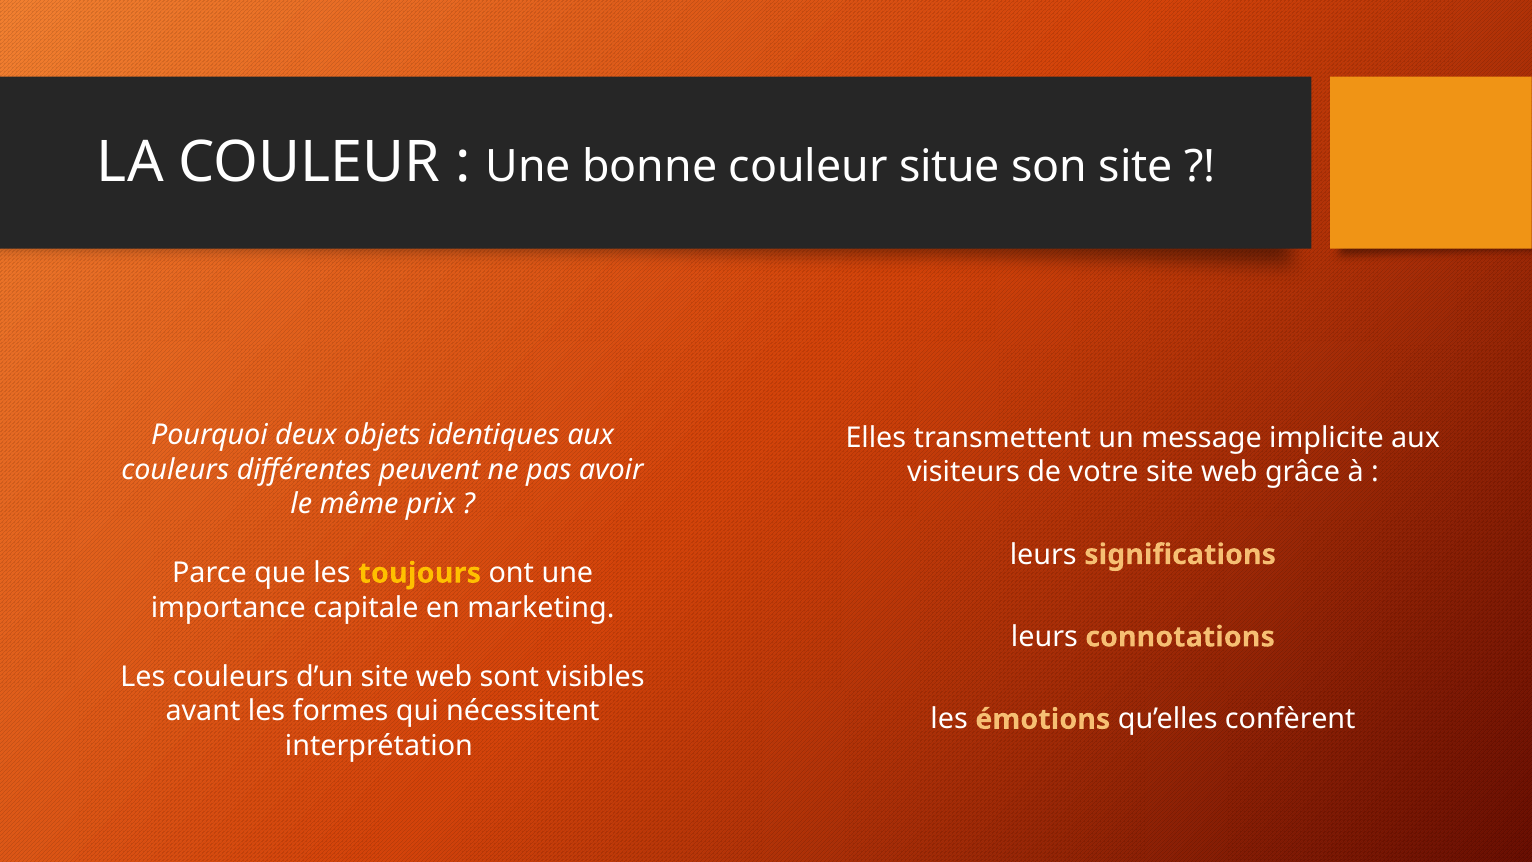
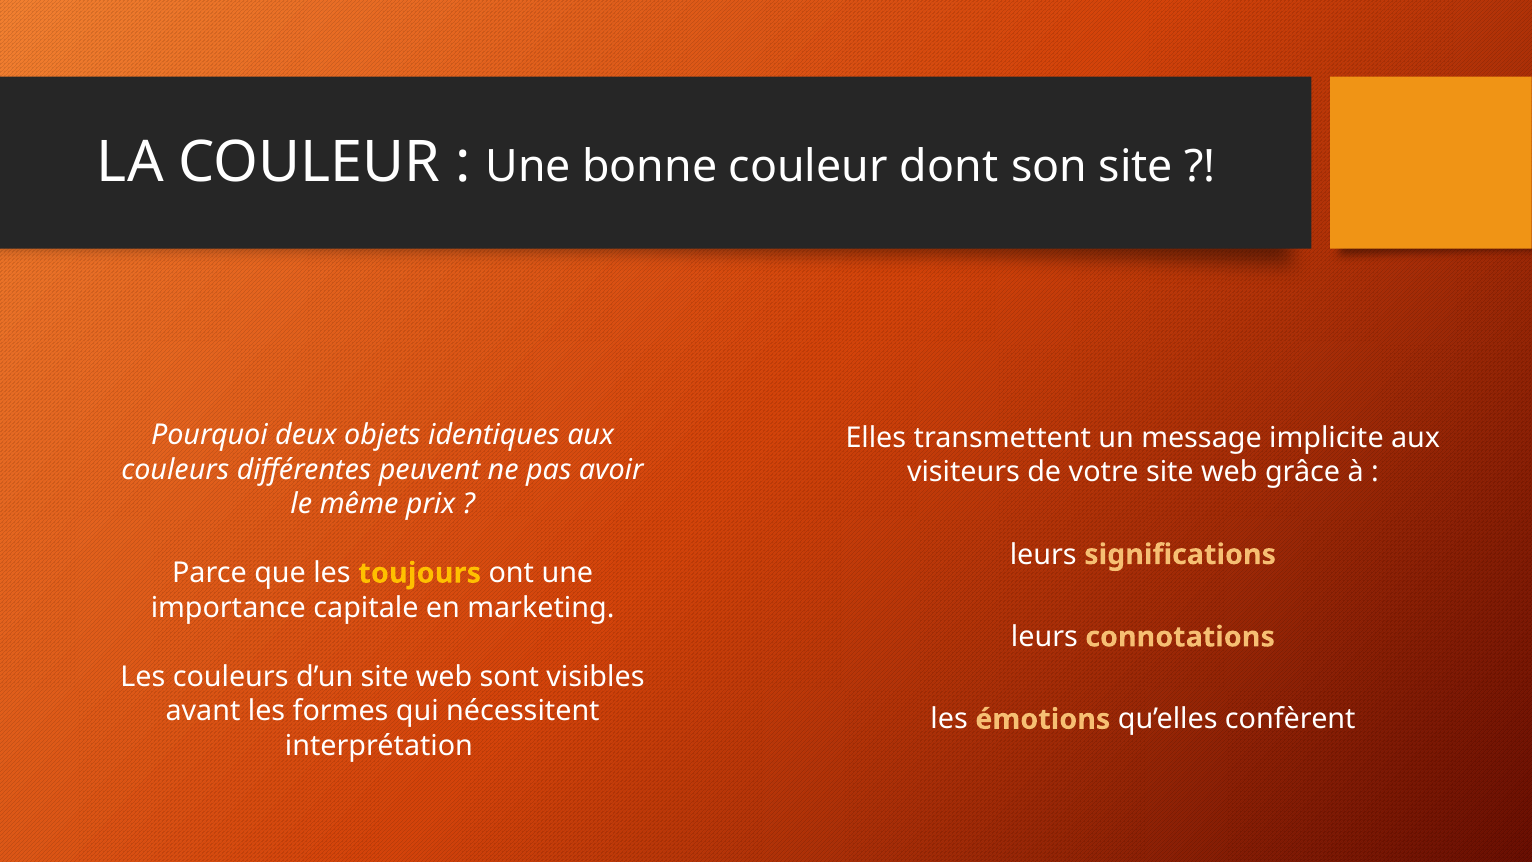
situe: situe -> dont
